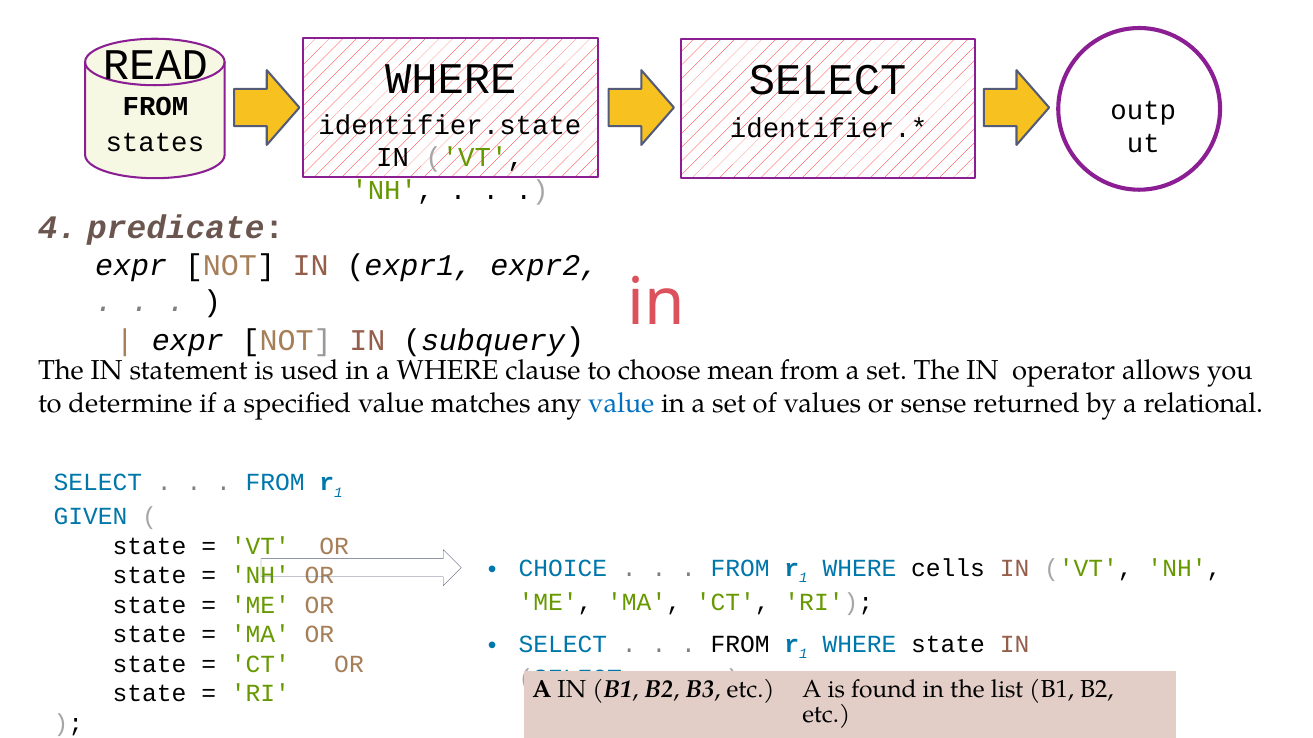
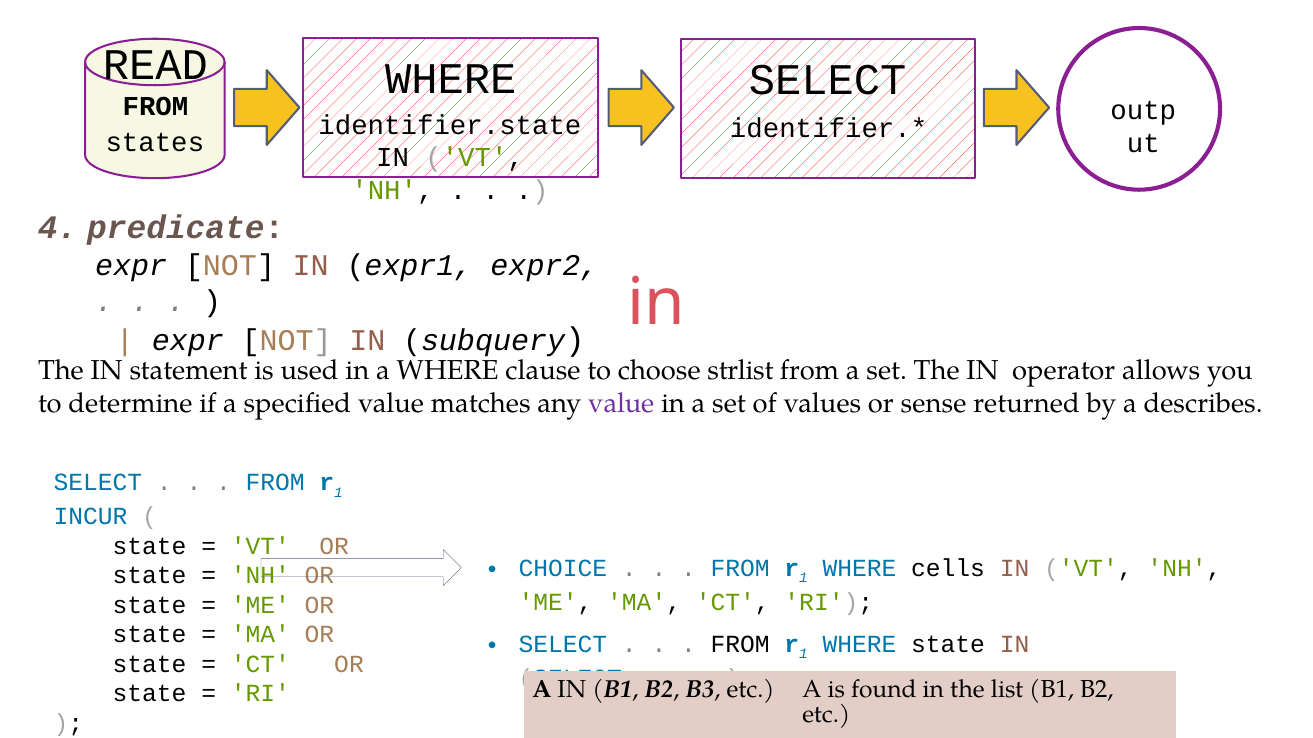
mean: mean -> strlist
value at (621, 404) colour: blue -> purple
relational: relational -> describes
GIVEN: GIVEN -> INCUR
